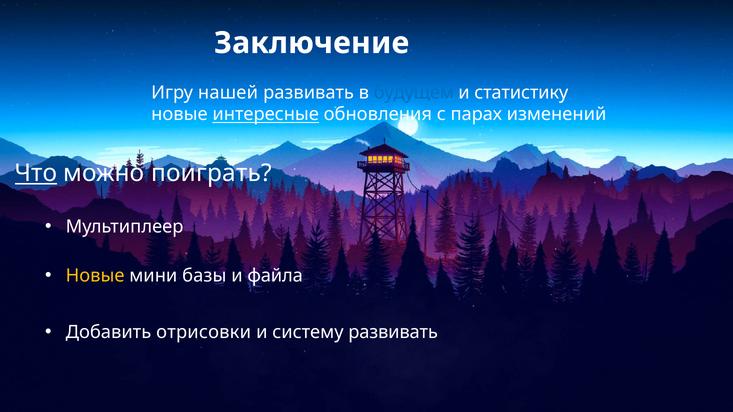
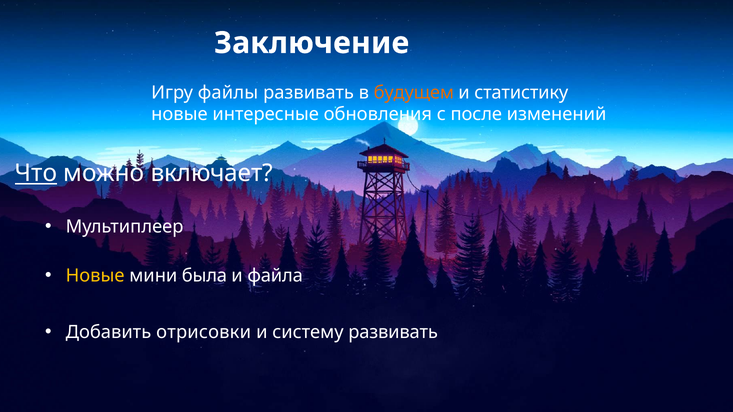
нашей: нашей -> файлы
будущем colour: blue -> orange
интересные underline: present -> none
парах: парах -> после
поиграть: поиграть -> включает
базы: базы -> была
